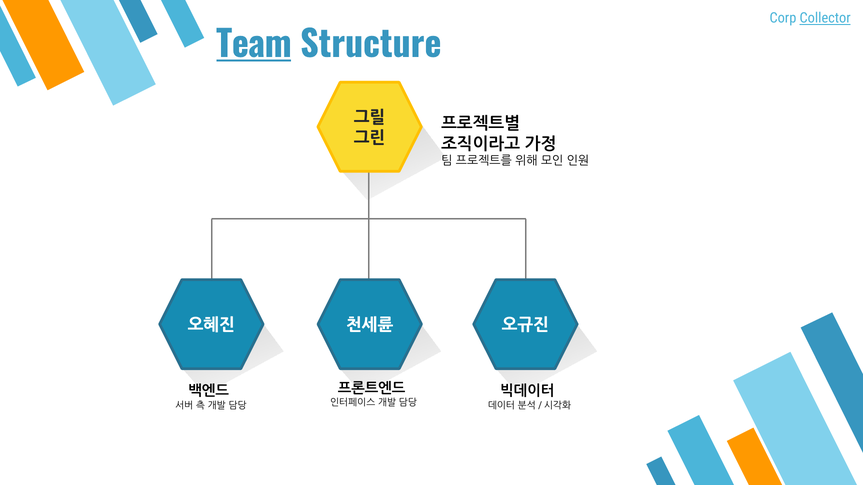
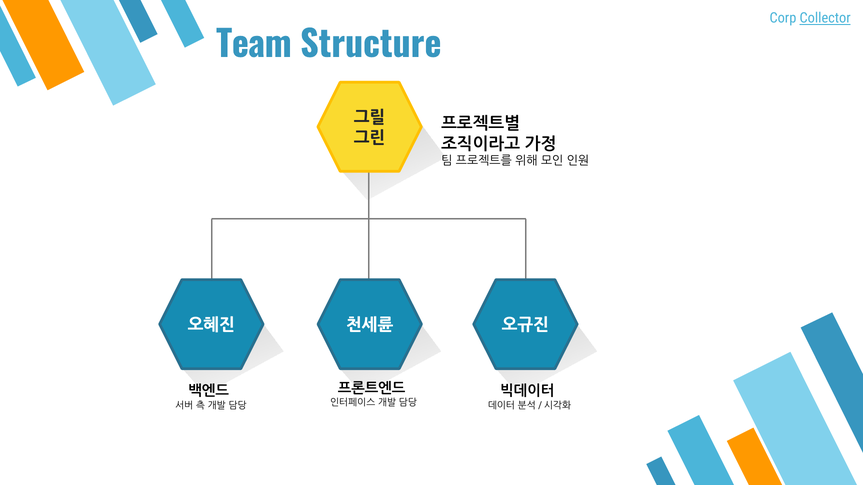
Team underline: present -> none
